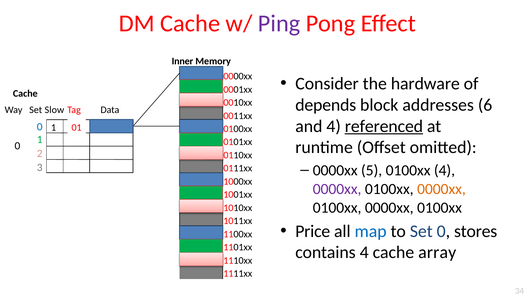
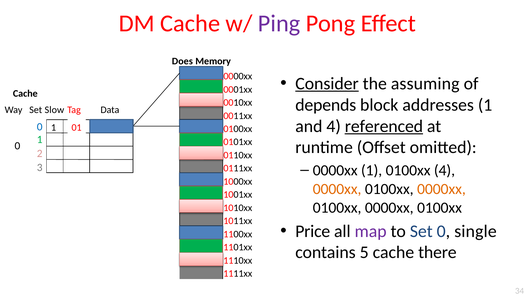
Inner: Inner -> Does
Consider underline: none -> present
hardware: hardware -> assuming
addresses 6: 6 -> 1
0000xx 5: 5 -> 1
0000xx at (337, 189) colour: purple -> orange
map colour: blue -> purple
stores: stores -> single
contains 4: 4 -> 5
array: array -> there
